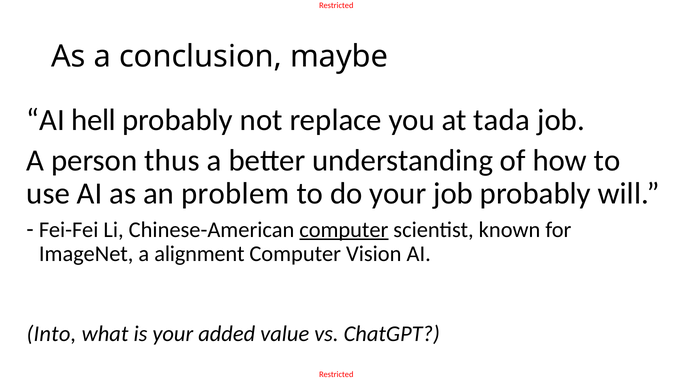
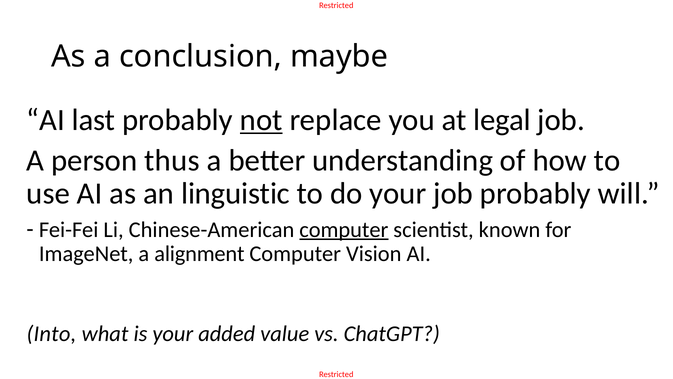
hell: hell -> last
not underline: none -> present
tada: tada -> legal
problem: problem -> linguistic
